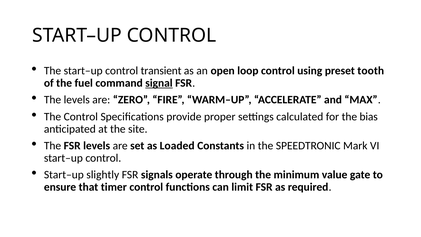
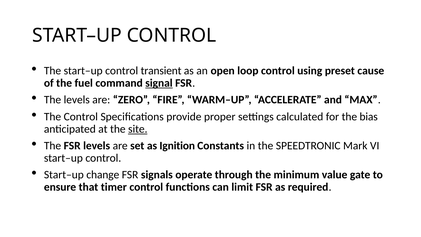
tooth: tooth -> cause
site underline: none -> present
Loaded: Loaded -> Ignition
slightly: slightly -> change
